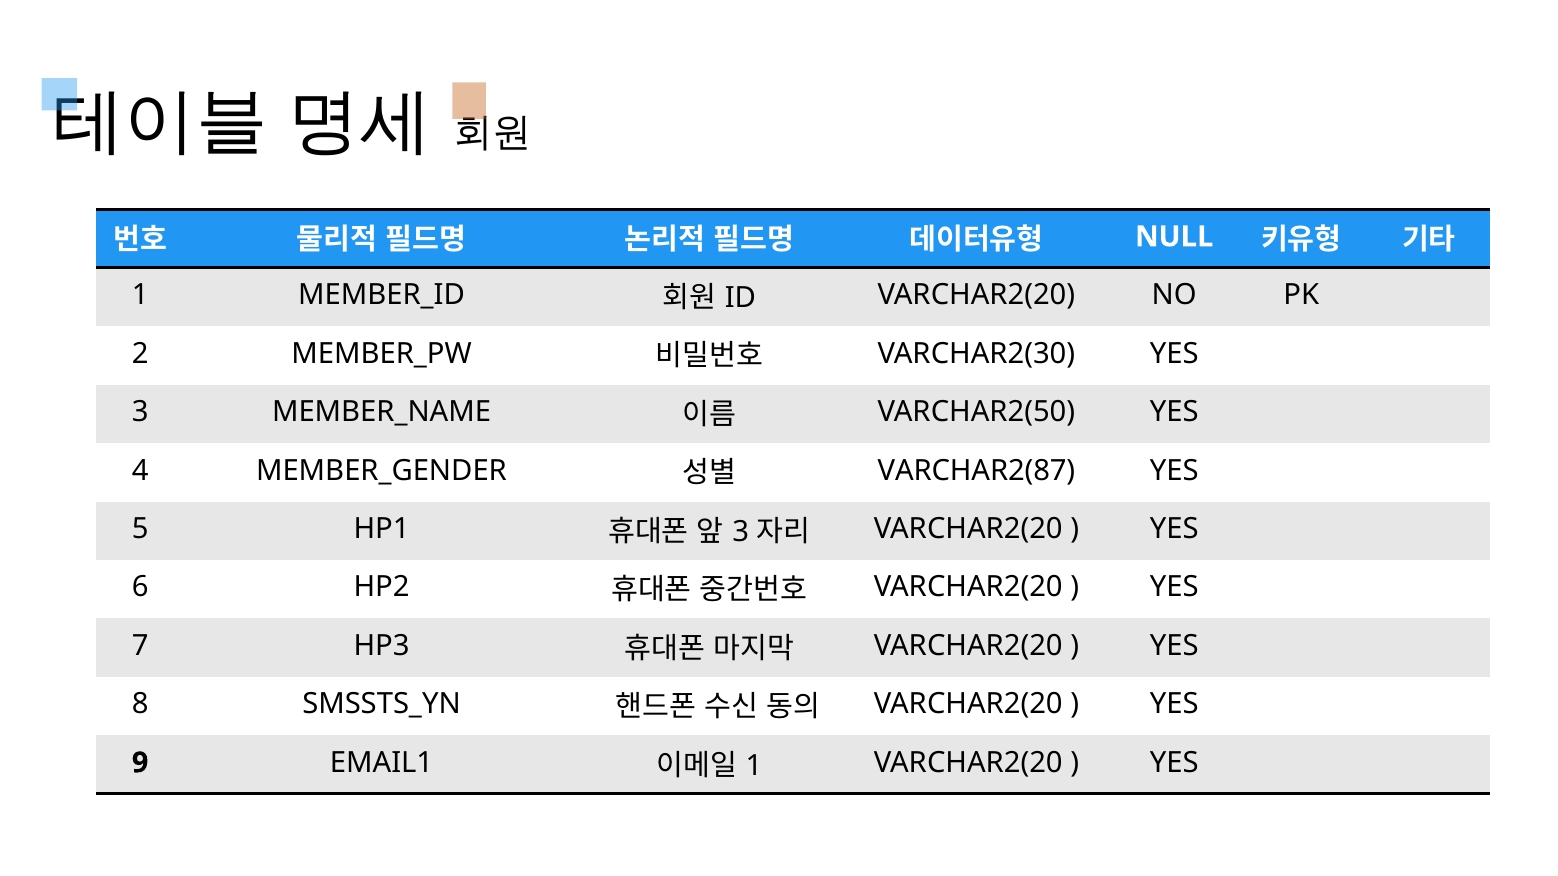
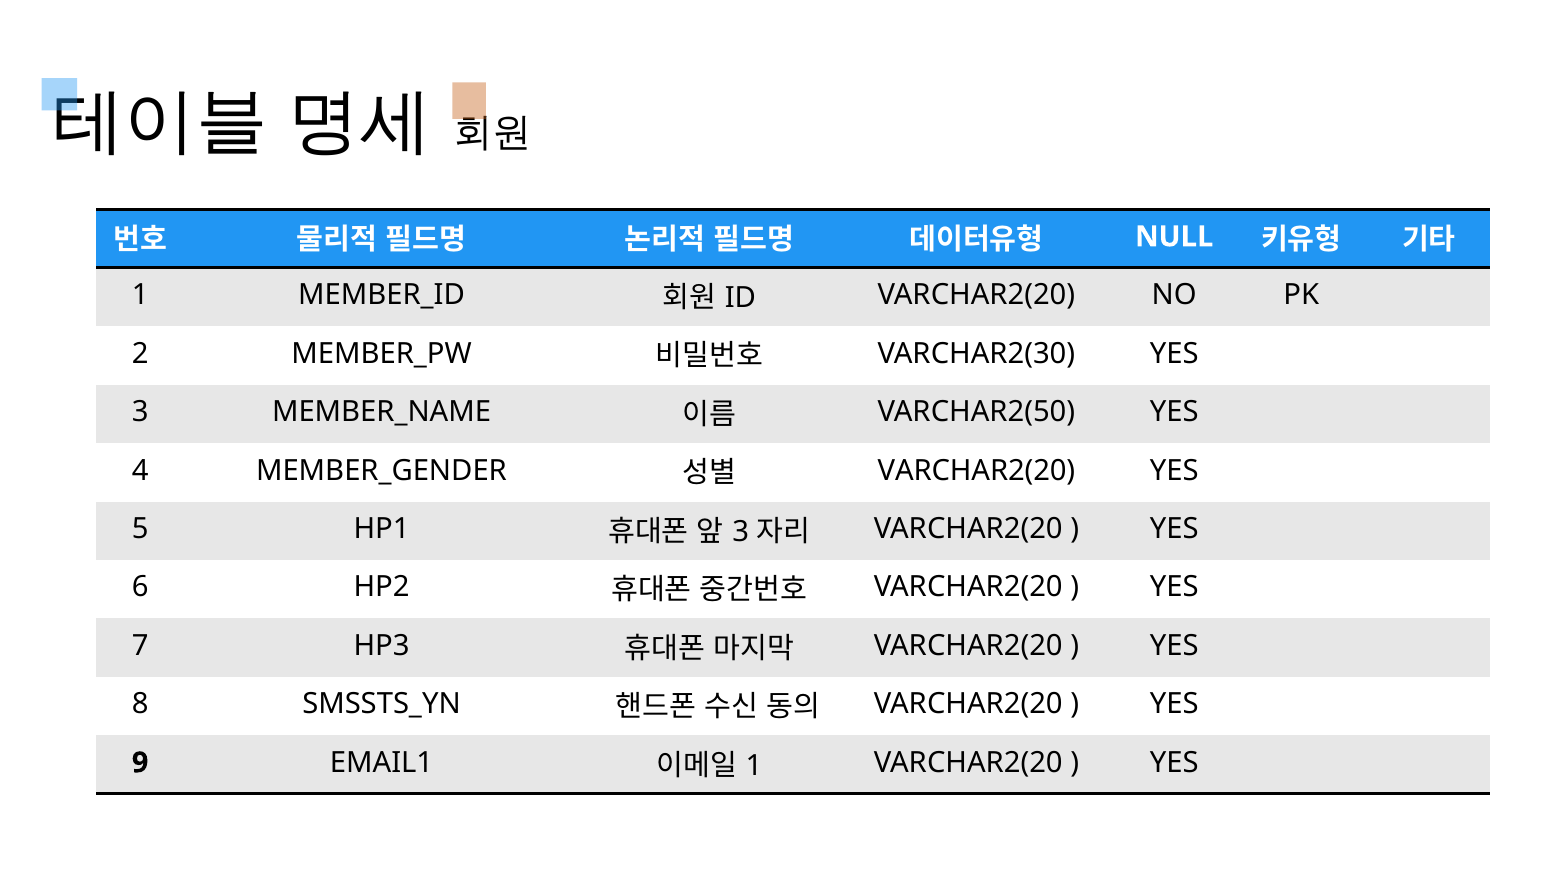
VARCHAR2(87 at (976, 471): VARCHAR2(87 -> VARCHAR2(20
